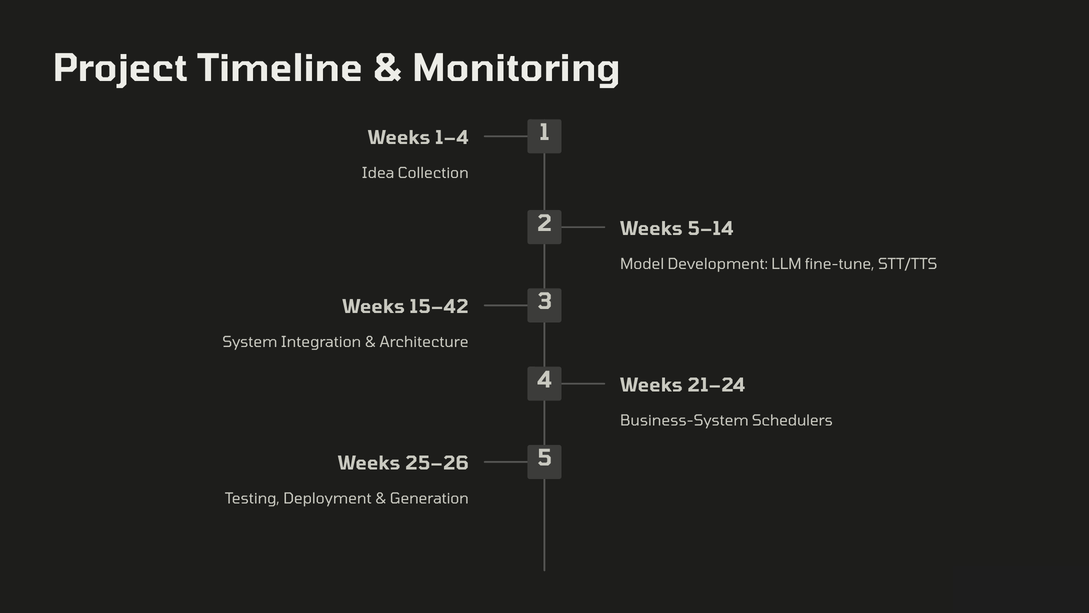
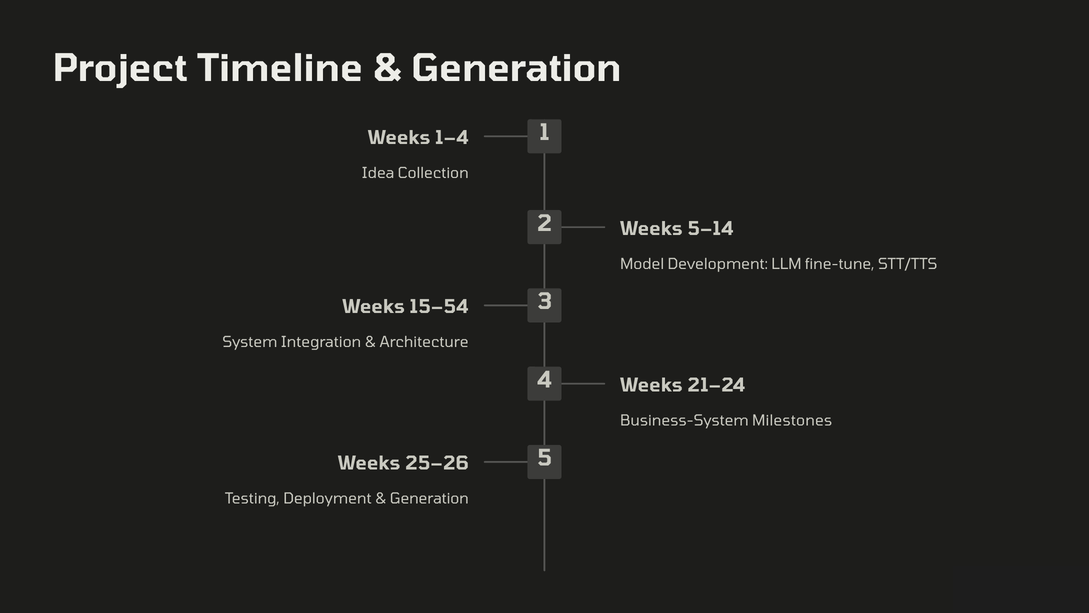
Monitoring at (517, 69): Monitoring -> Generation
15–42: 15–42 -> 15–54
Schedulers: Schedulers -> Milestones
